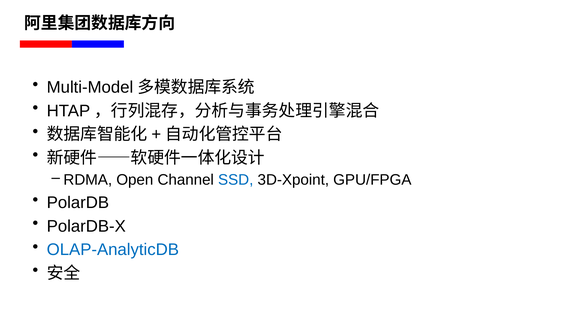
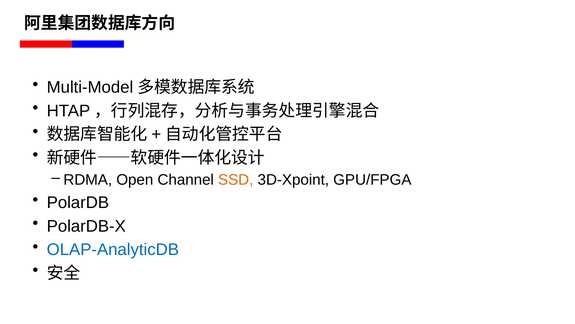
SSD colour: blue -> orange
